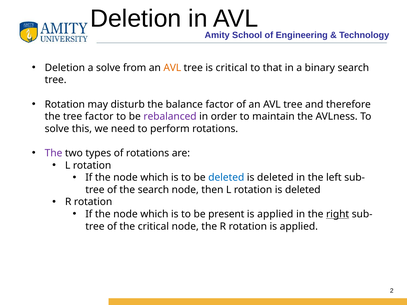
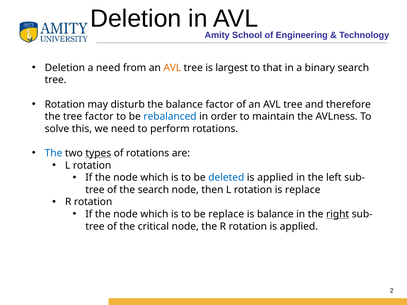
a solve: solve -> need
is critical: critical -> largest
rebalanced colour: purple -> blue
The at (54, 153) colour: purple -> blue
types underline: none -> present
deleted at (275, 178): deleted -> applied
rotation is deleted: deleted -> replace
be present: present -> replace
applied at (275, 214): applied -> balance
